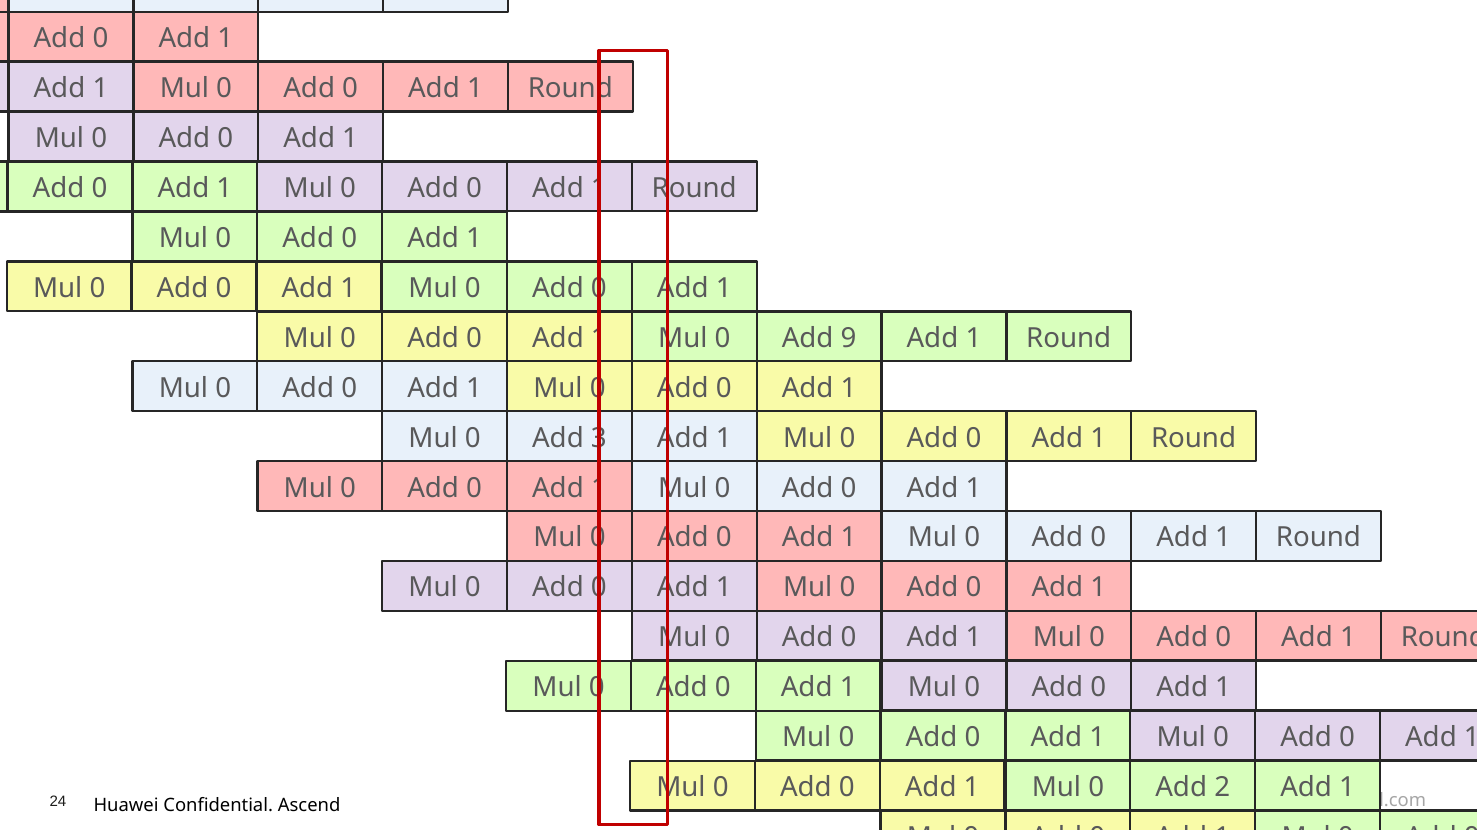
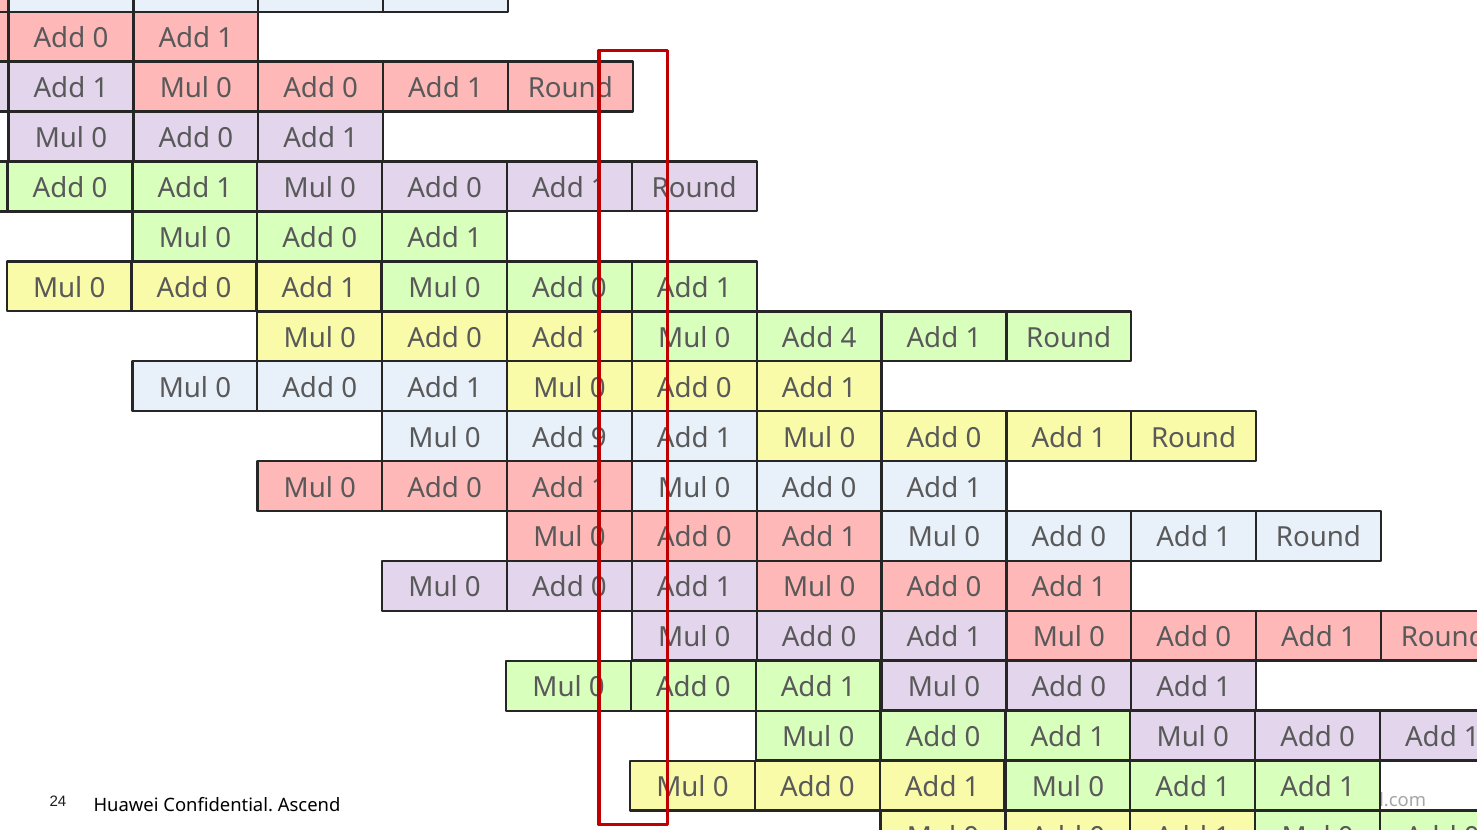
9: 9 -> 4
3: 3 -> 9
Mul 0 Add 2: 2 -> 1
